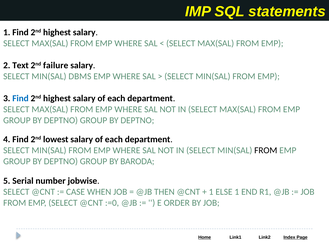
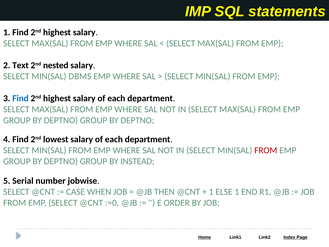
failure: failure -> nested
FROM at (266, 150) colour: black -> red
BARODA: BARODA -> INSTEAD
